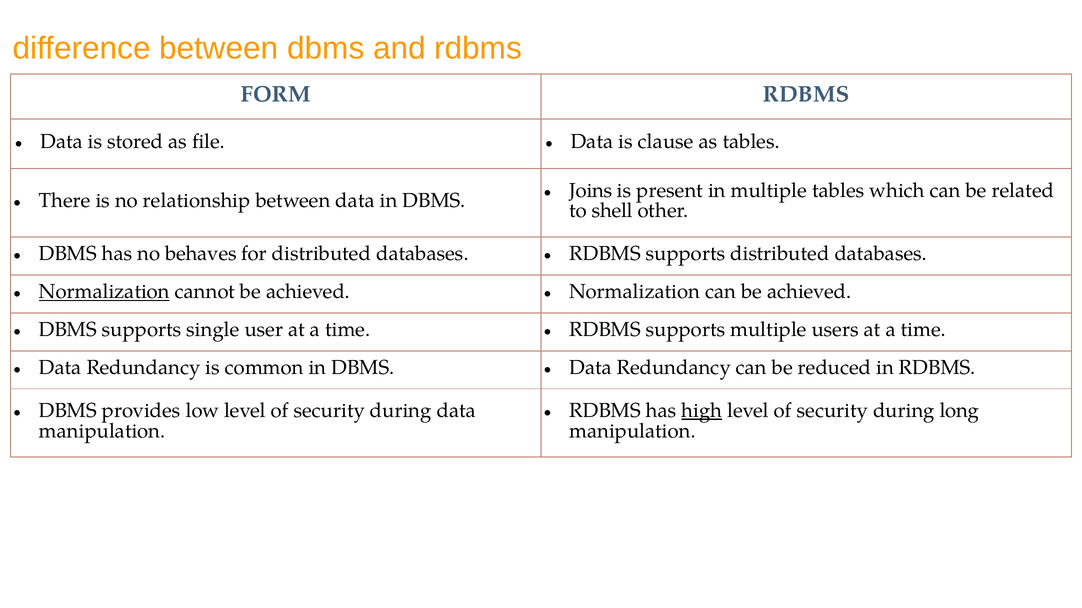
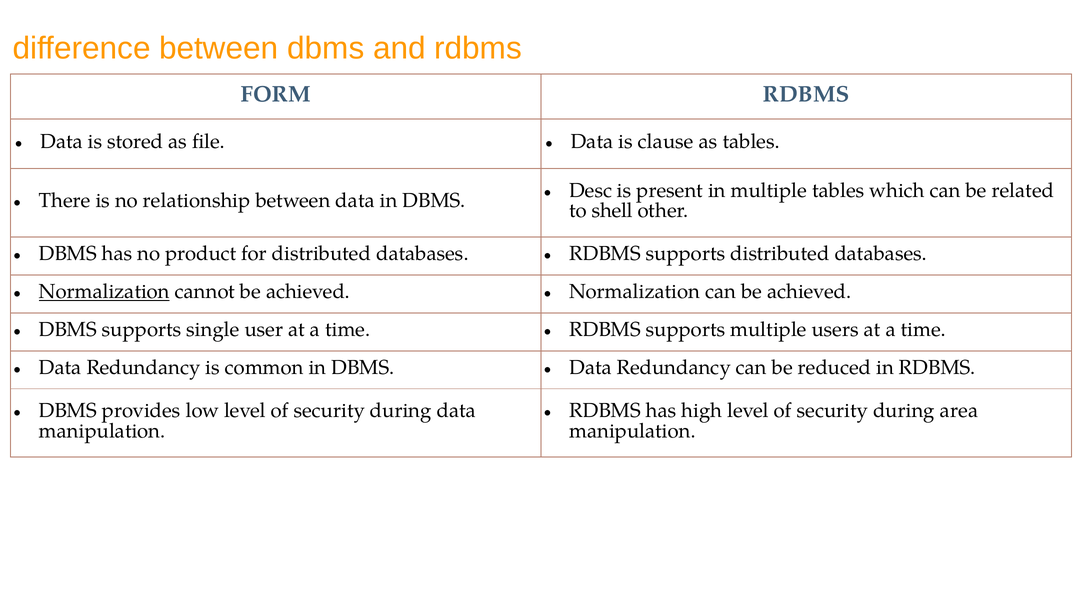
Joins: Joins -> Desc
behaves: behaves -> product
high underline: present -> none
long: long -> area
